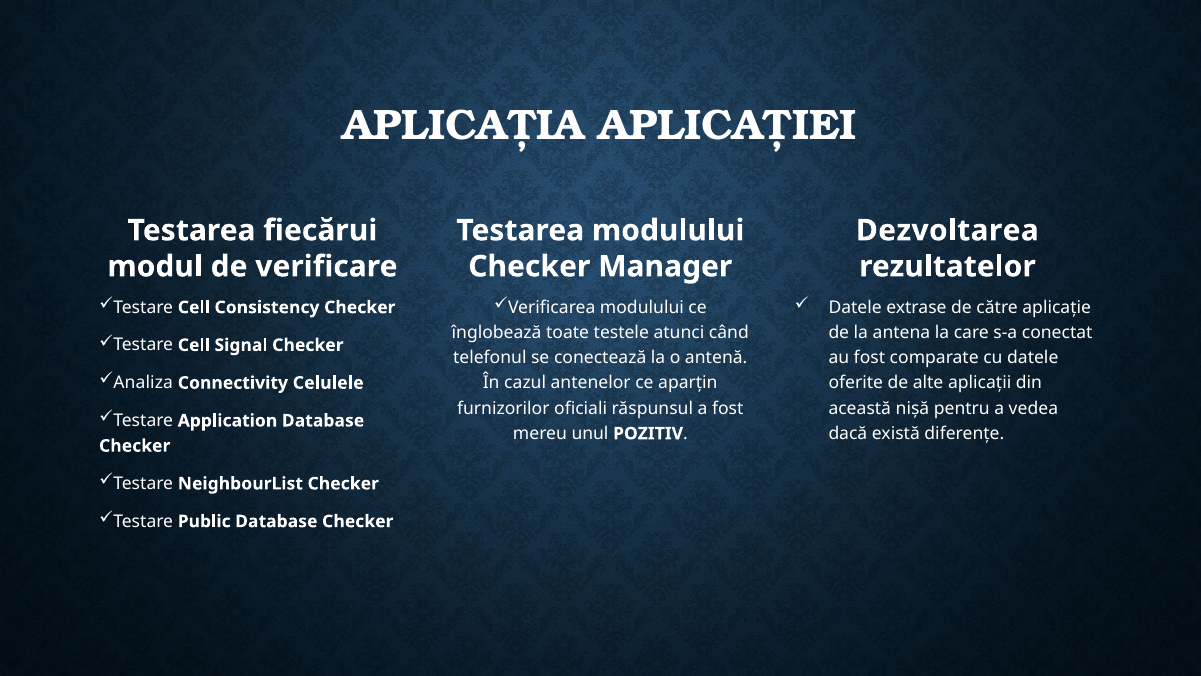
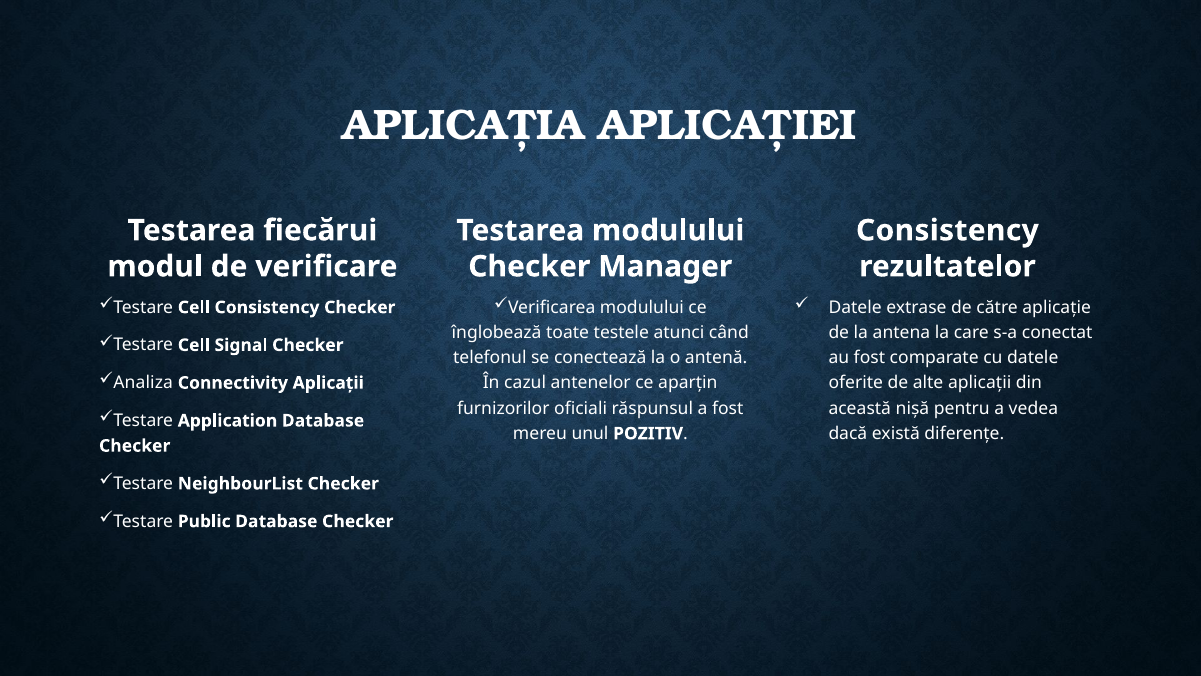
Dezvoltarea at (947, 230): Dezvoltarea -> Consistency
Connectivity Celulele: Celulele -> Aplicații
